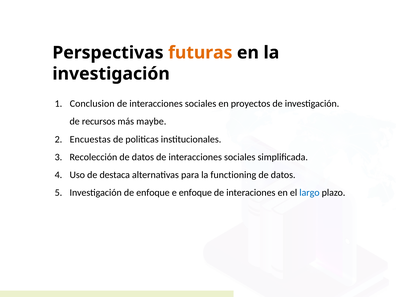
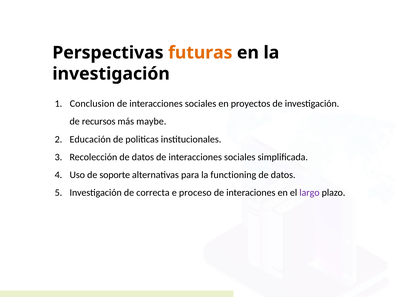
Encuestas: Encuestas -> Educación
destaca: destaca -> soporte
de enfoque: enfoque -> correcta
e enfoque: enfoque -> proceso
largo colour: blue -> purple
